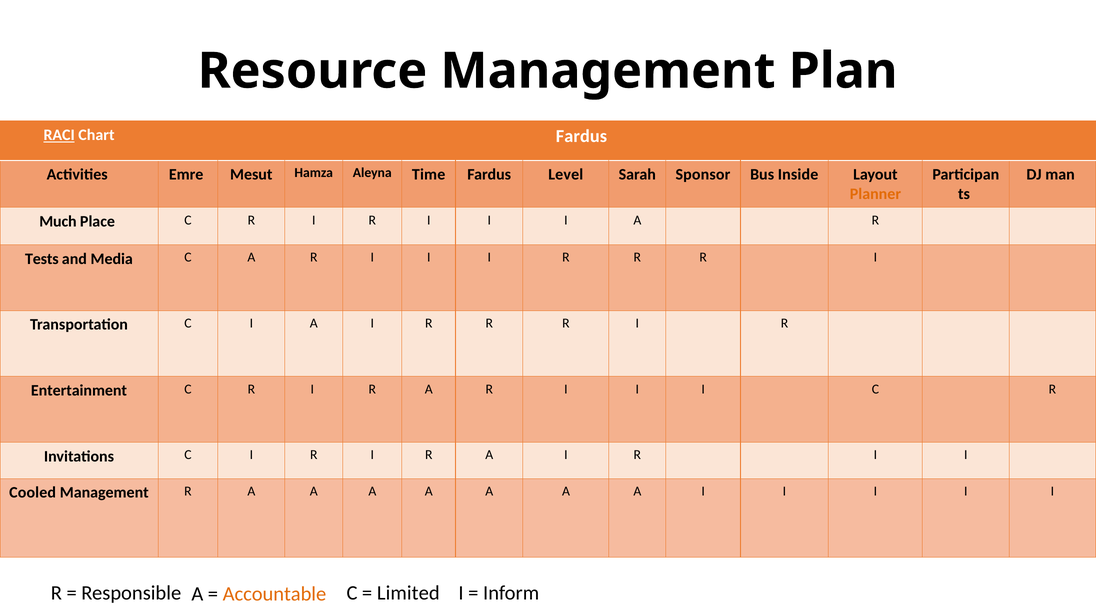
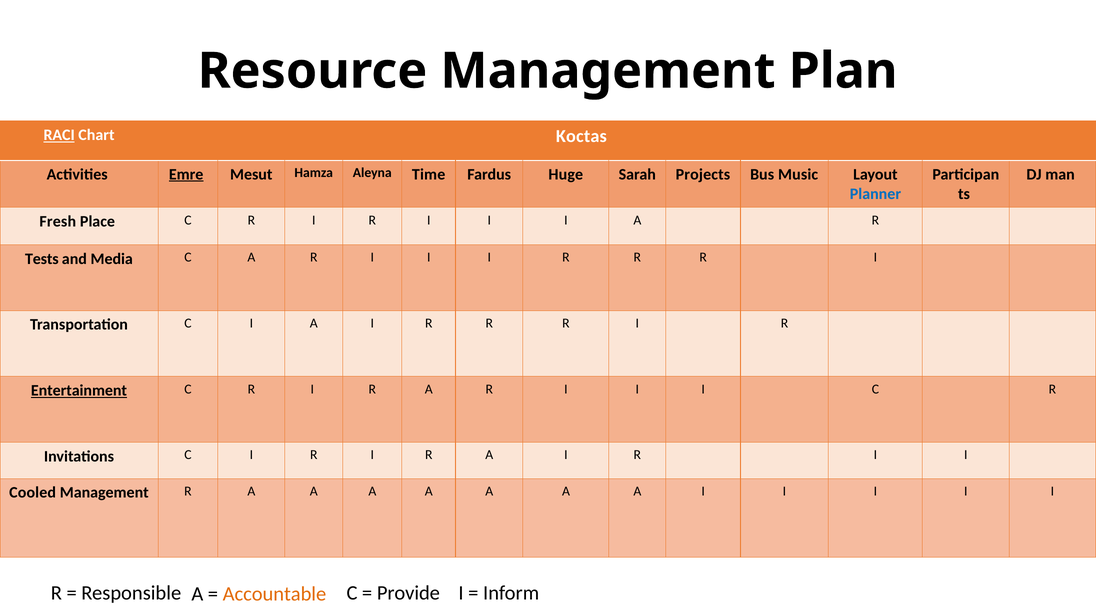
Chart Fardus: Fardus -> Koctas
Emre underline: none -> present
Level: Level -> Huge
Sponsor: Sponsor -> Projects
Inside: Inside -> Music
Planner colour: orange -> blue
Much: Much -> Fresh
Entertainment underline: none -> present
Limited: Limited -> Provide
